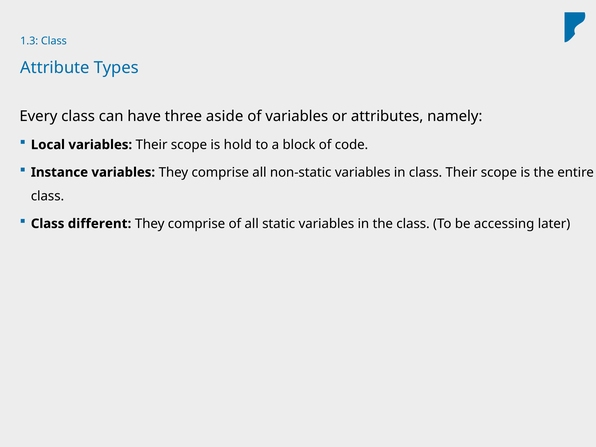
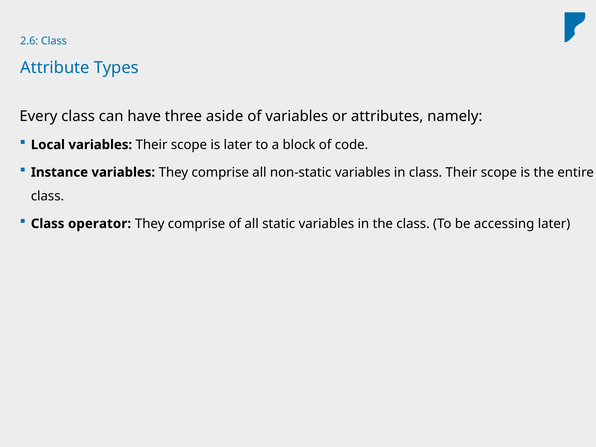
1.3: 1.3 -> 2.6
is hold: hold -> later
different: different -> operator
